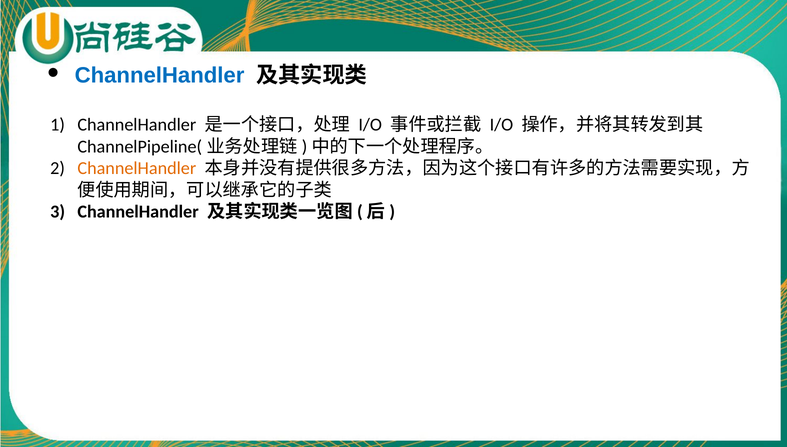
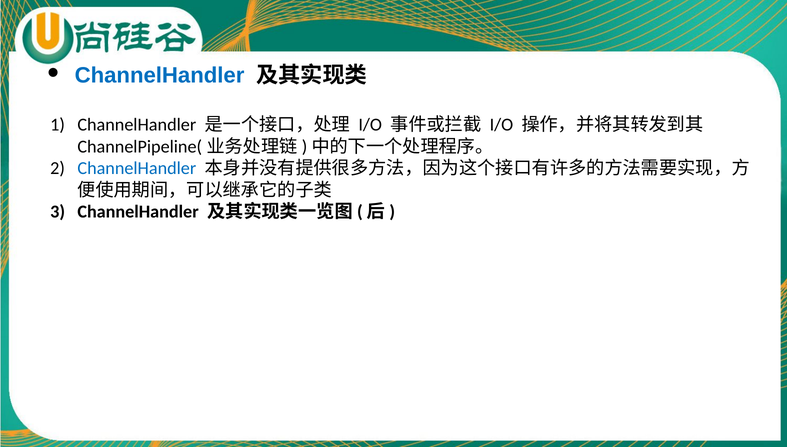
ChannelHandler at (137, 168) colour: orange -> blue
